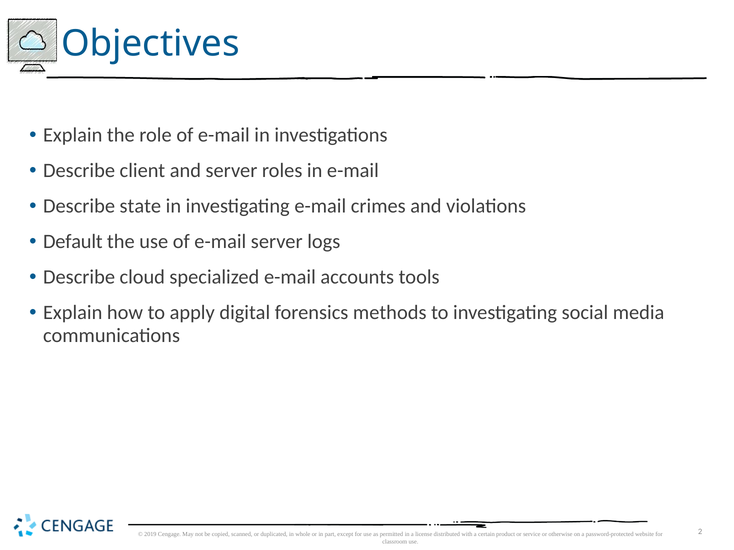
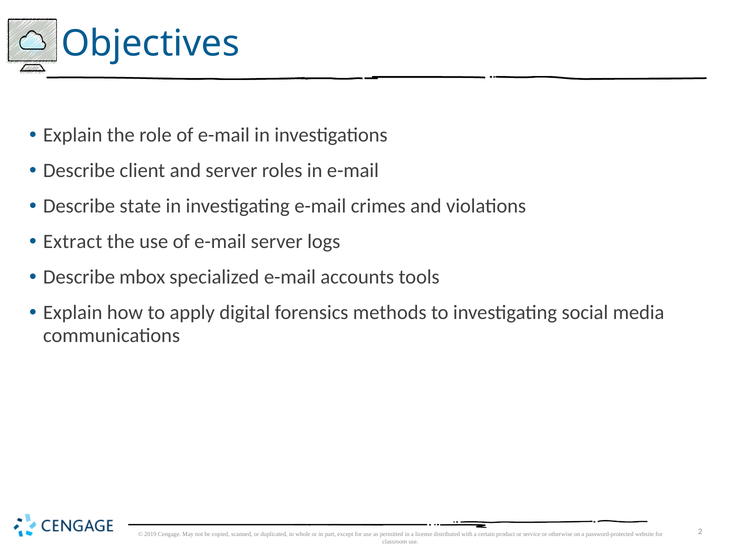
Default: Default -> Extract
cloud: cloud -> mbox
